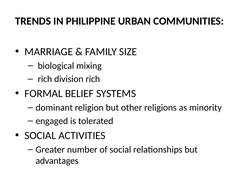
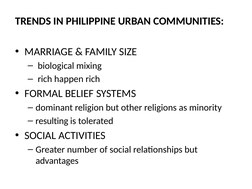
division: division -> happen
engaged: engaged -> resulting
